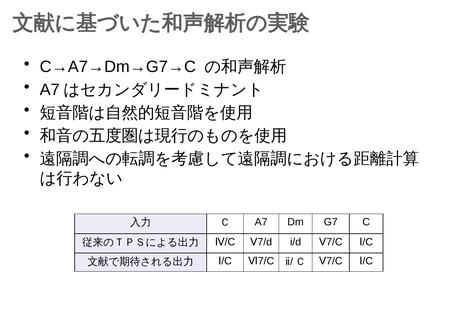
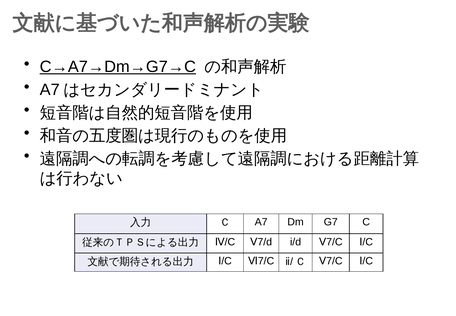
C→A7→Dm→G7→C underline: none -> present
